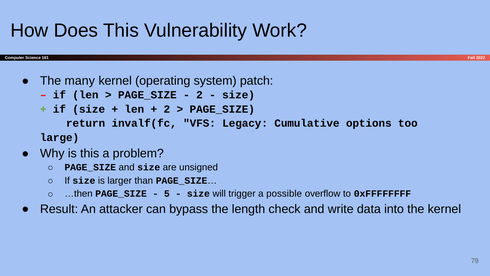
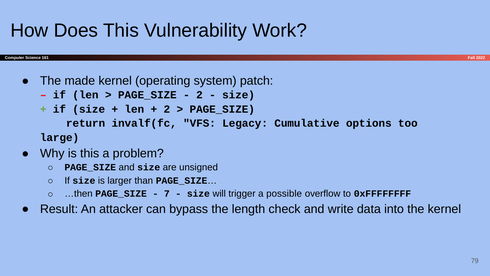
many: many -> made
5: 5 -> 7
